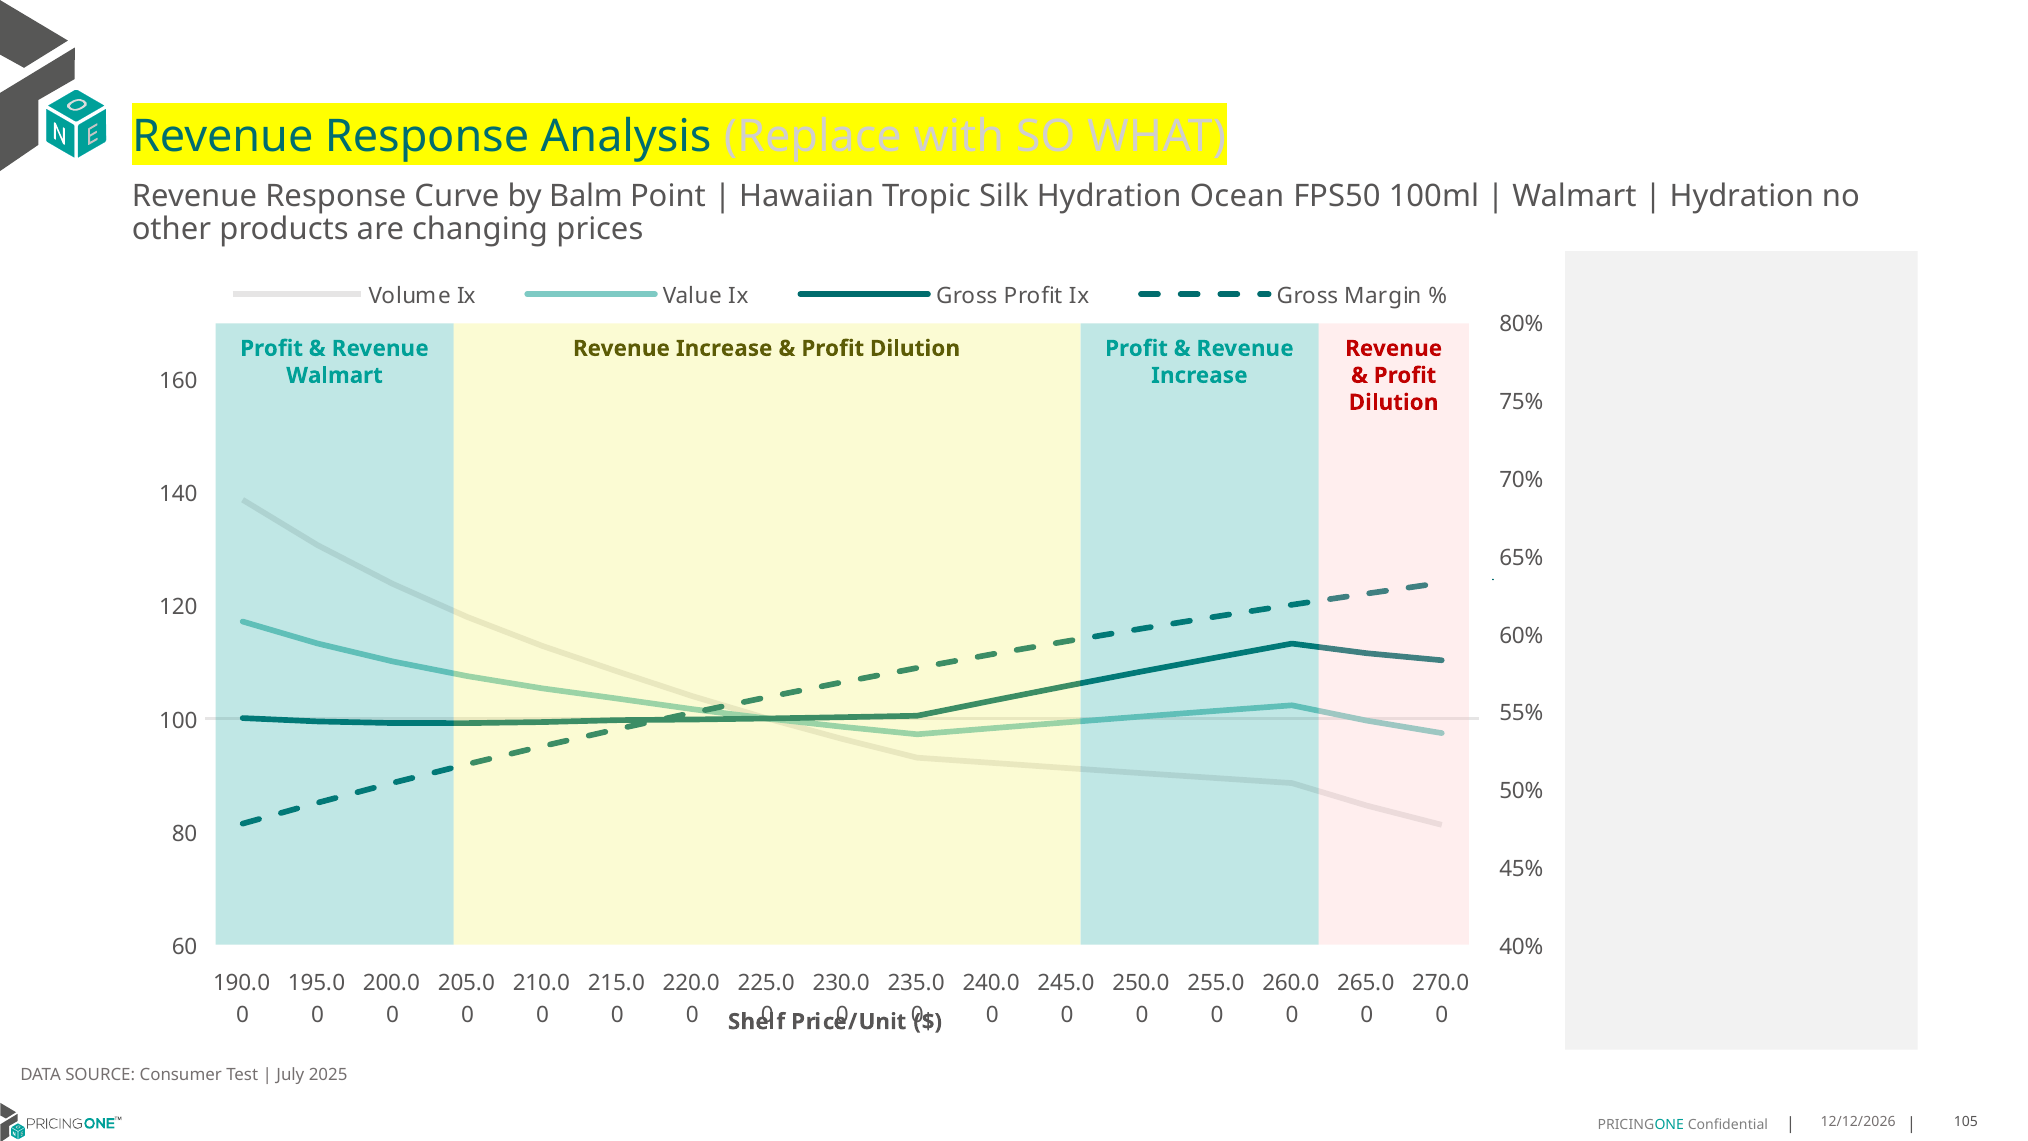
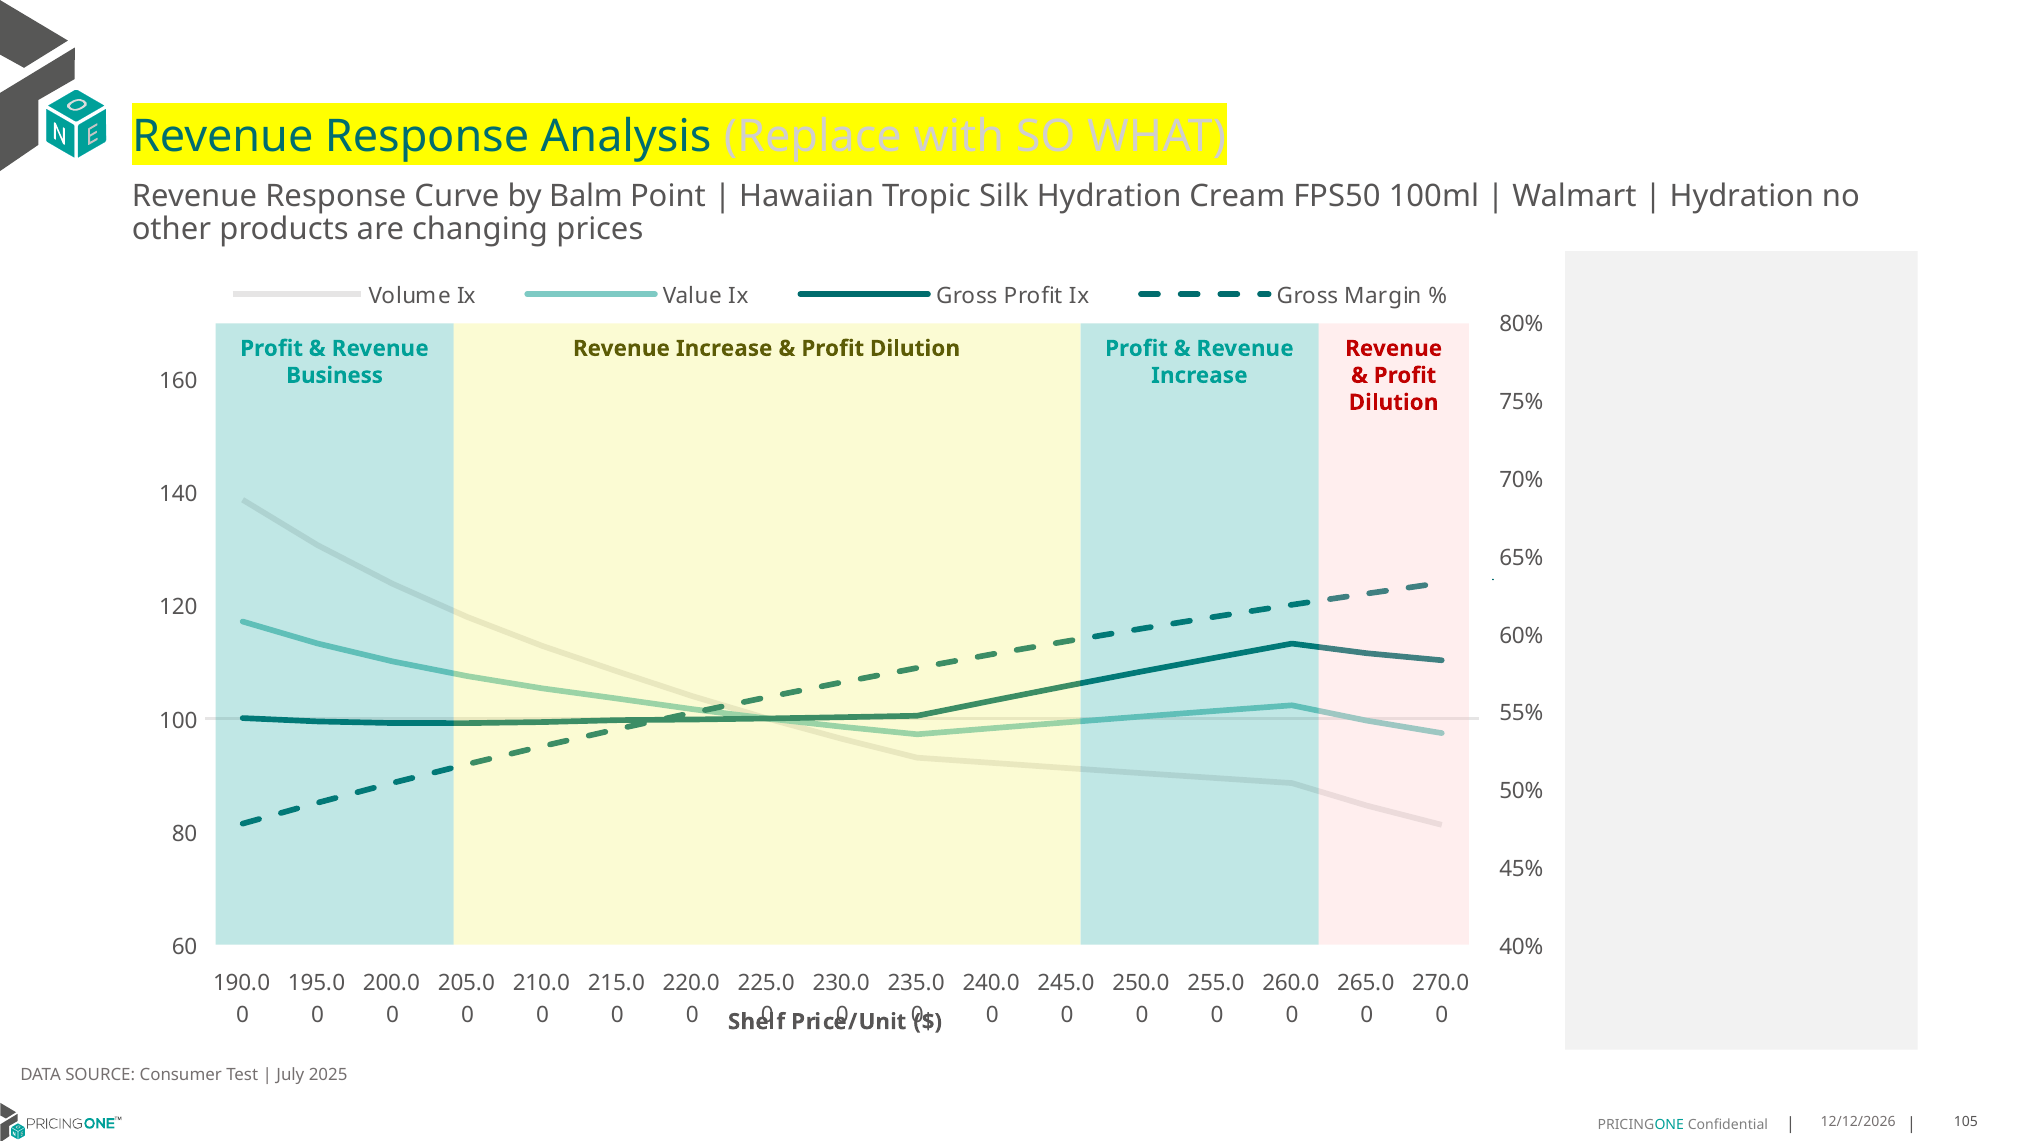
Ocean: Ocean -> Cream
Walmart at (335, 375): Walmart -> Business
